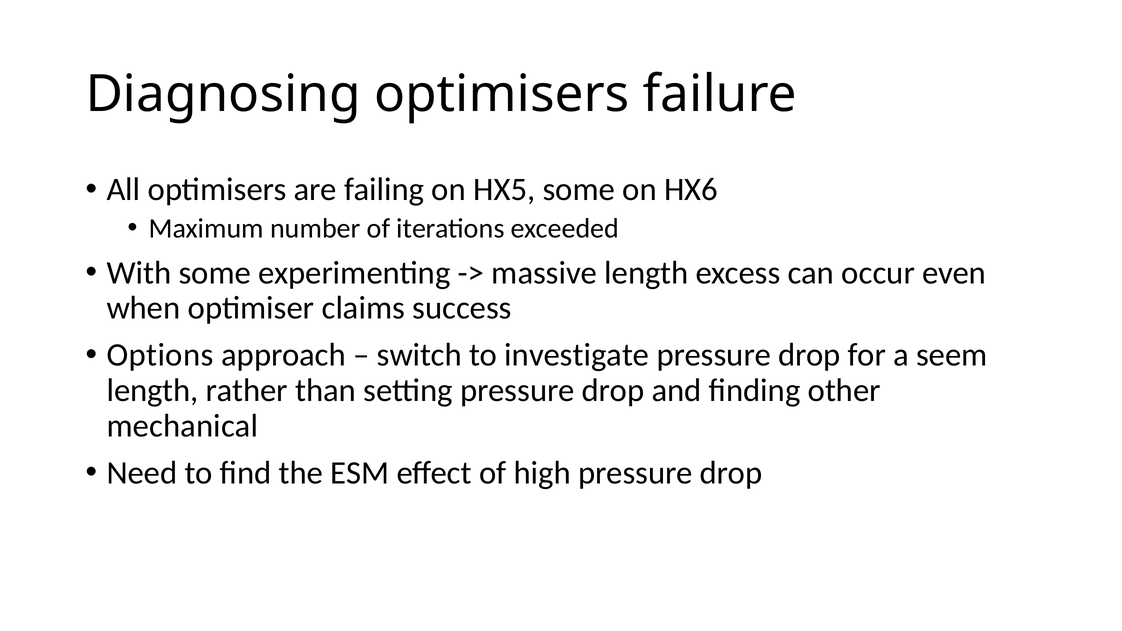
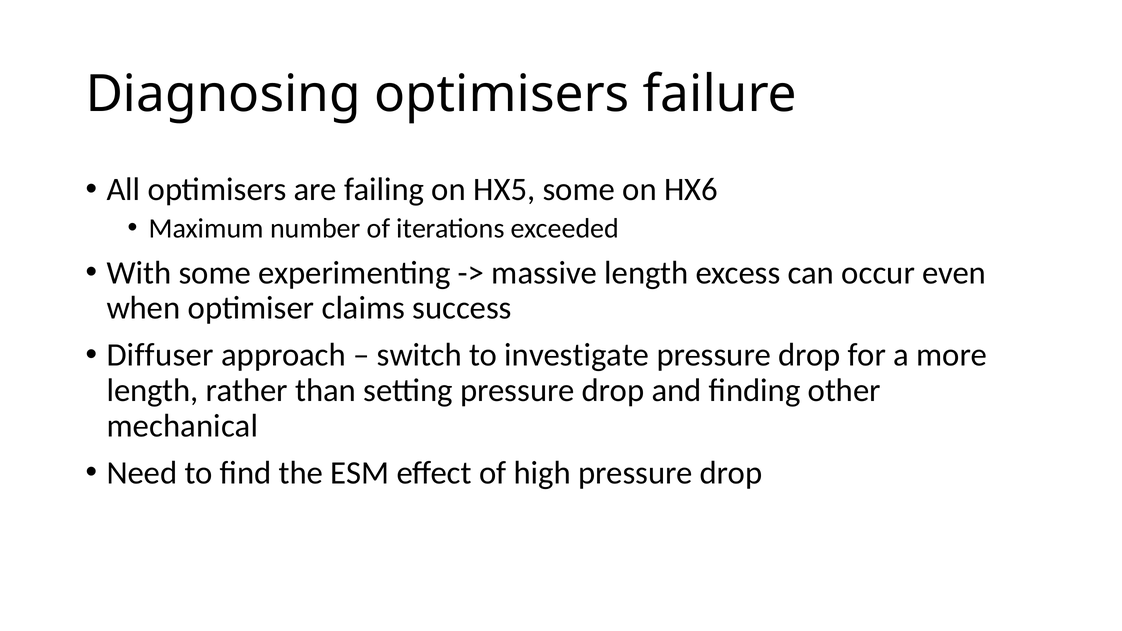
Options: Options -> Diffuser
seem: seem -> more
